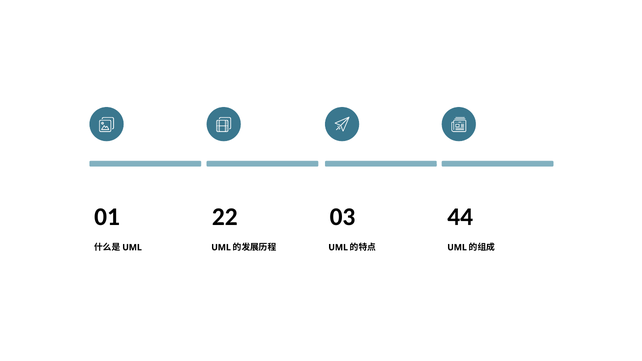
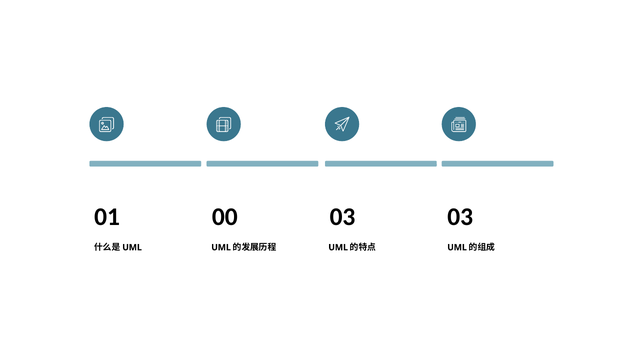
22: 22 -> 00
03 44: 44 -> 03
